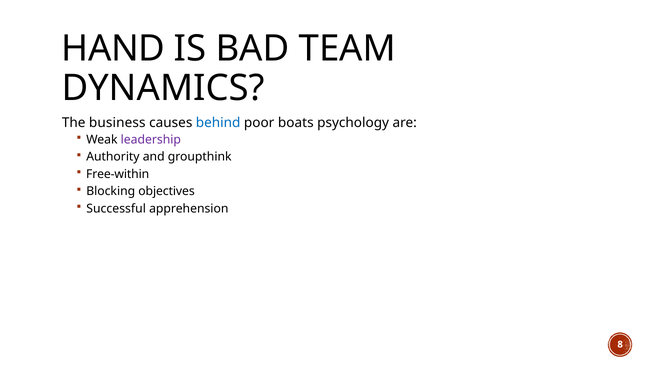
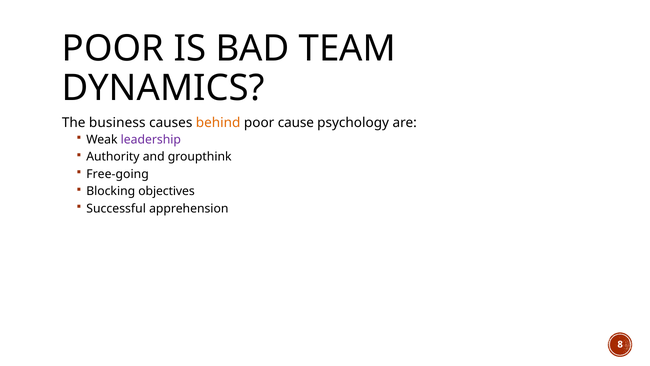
HAND at (113, 49): HAND -> POOR
behind colour: blue -> orange
boats: boats -> cause
Free-within: Free-within -> Free-going
